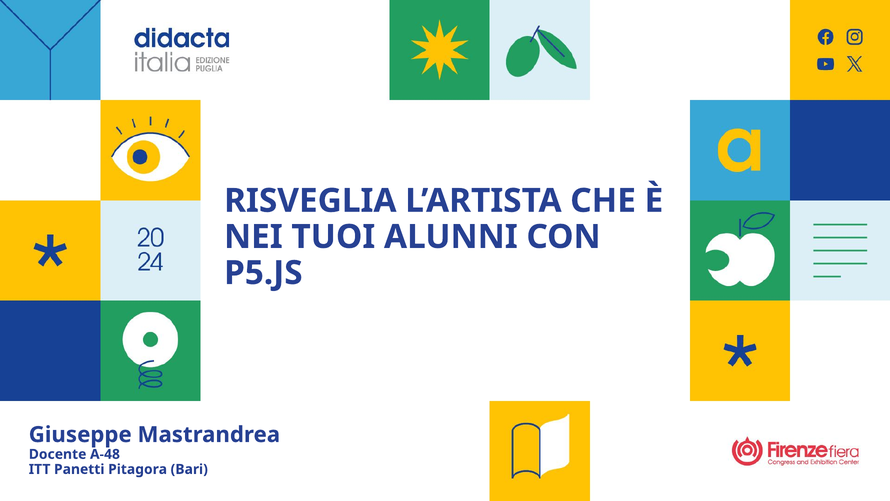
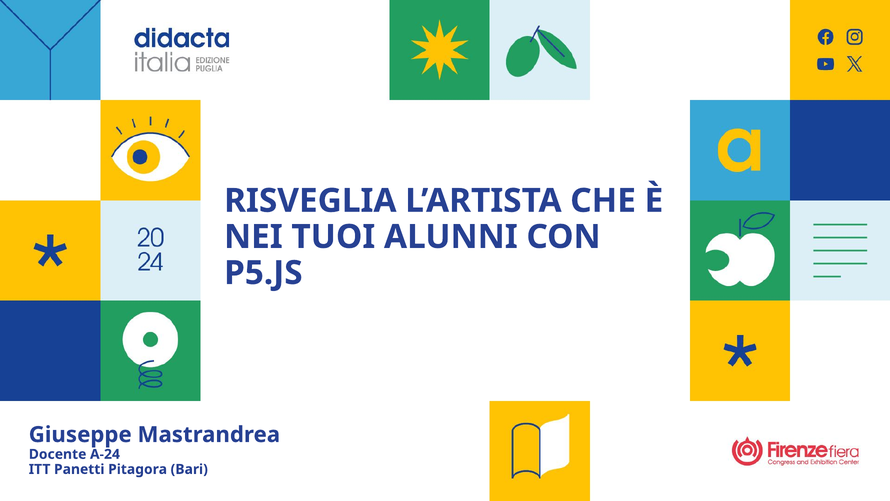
A-48: A-48 -> A-24
